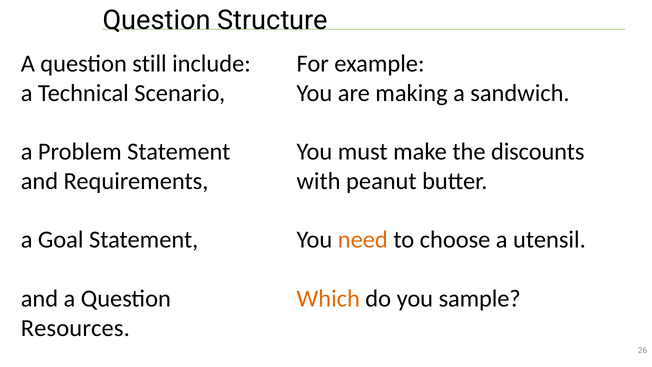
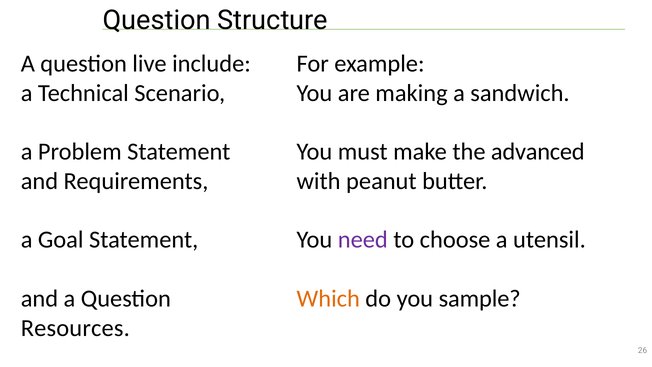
still: still -> live
discounts: discounts -> advanced
need colour: orange -> purple
